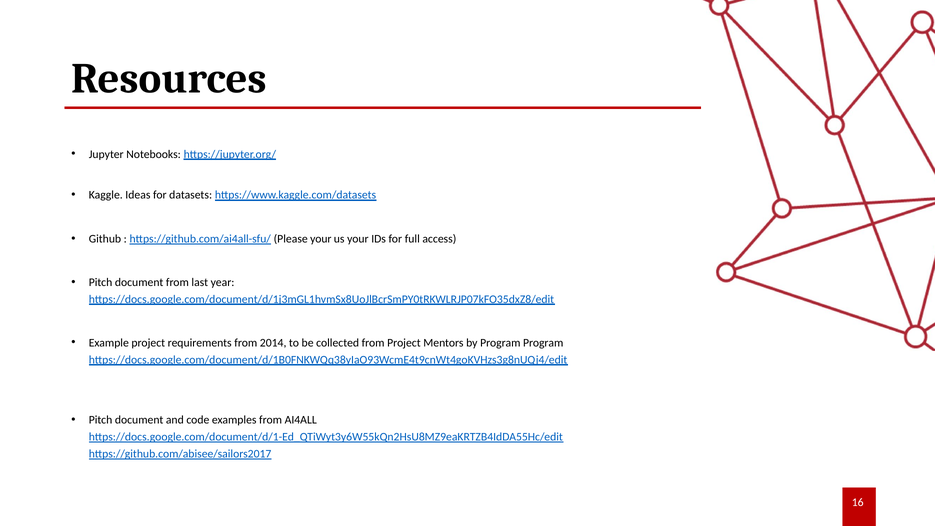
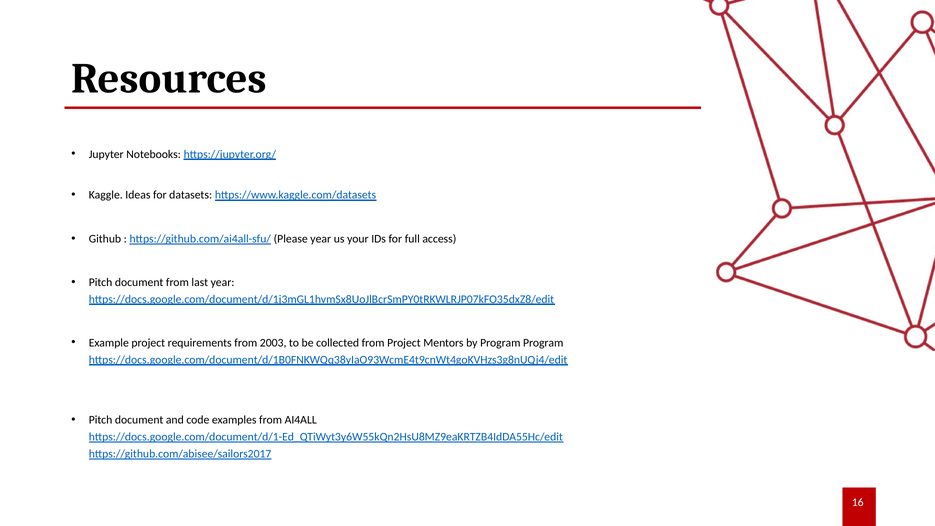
Please your: your -> year
2014: 2014 -> 2003
